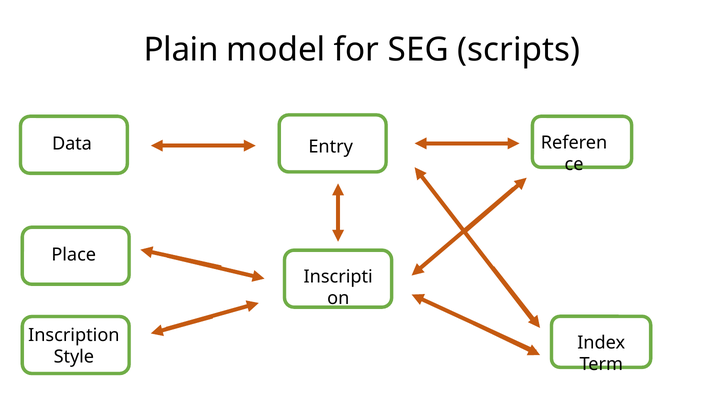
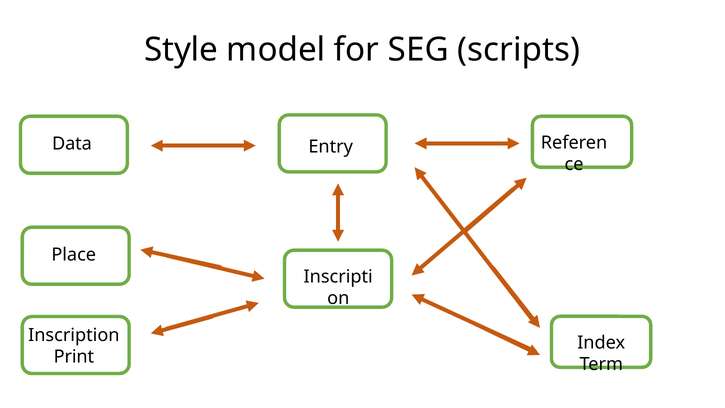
Plain: Plain -> Style
Style: Style -> Print
